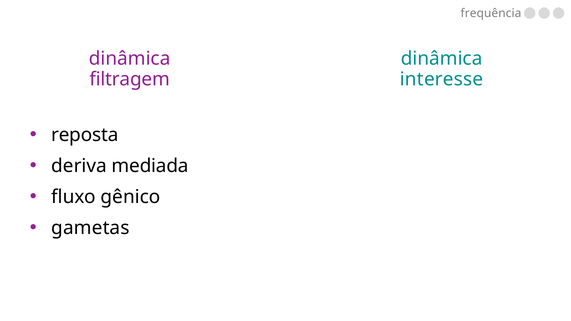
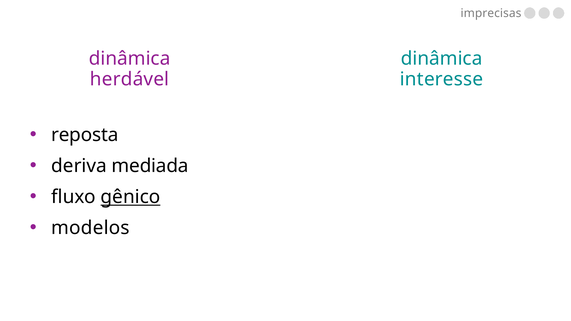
frequência: frequência -> imprecisas
filtragem: filtragem -> herdável
gênico underline: none -> present
gametas: gametas -> modelos
